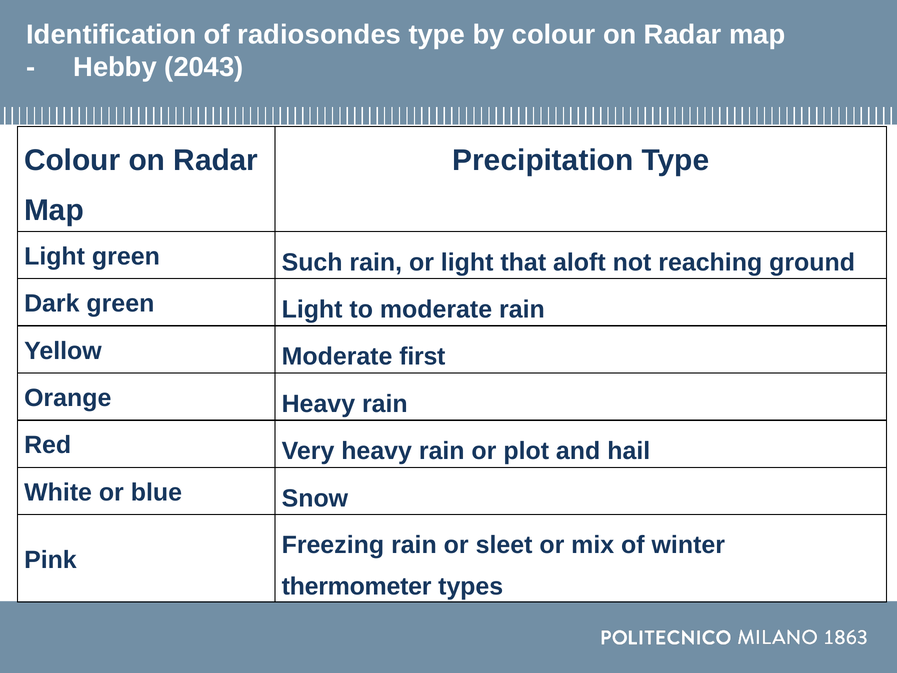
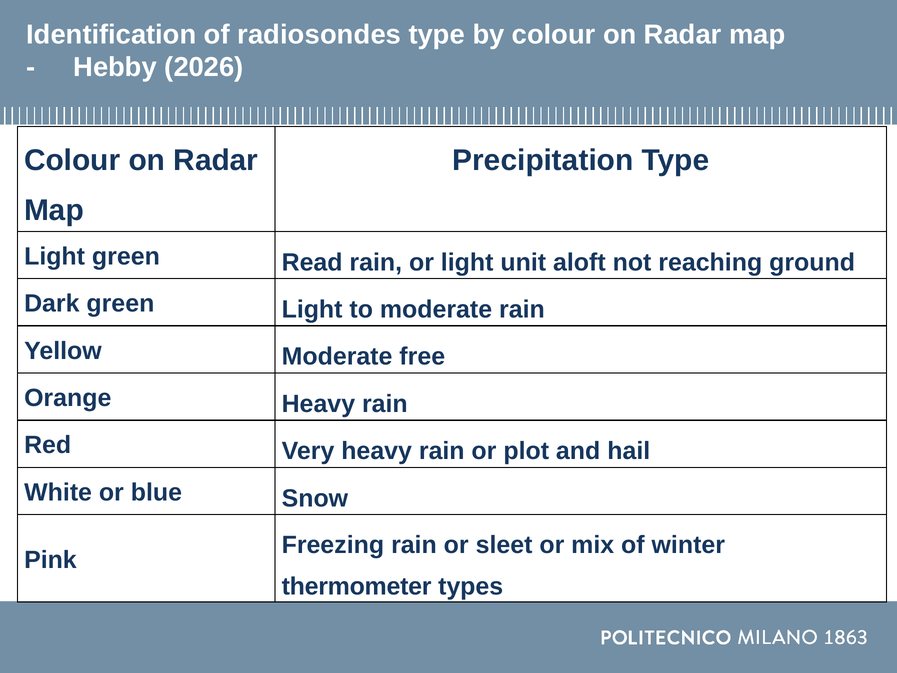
2043: 2043 -> 2026
Such: Such -> Read
that: that -> unit
first: first -> free
